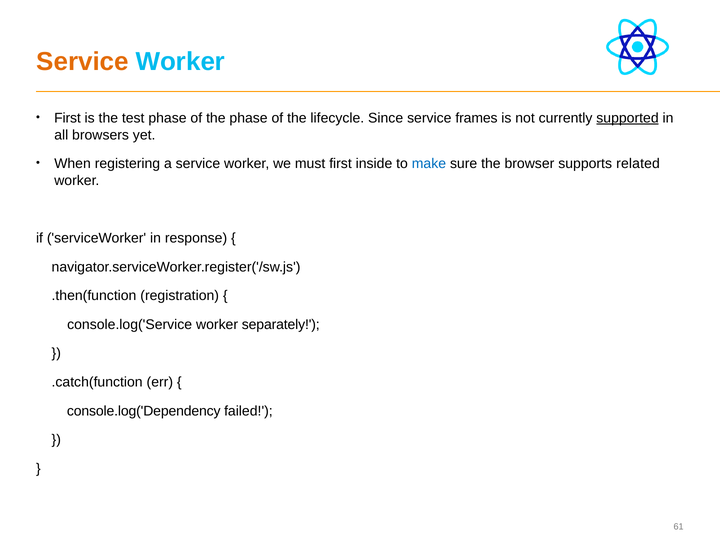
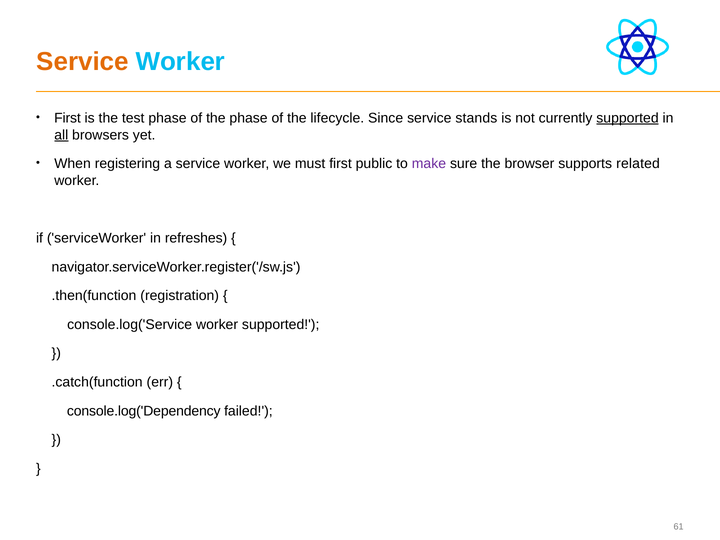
frames: frames -> stands
all underline: none -> present
inside: inside -> public
make colour: blue -> purple
response: response -> refreshes
worker separately: separately -> supported
